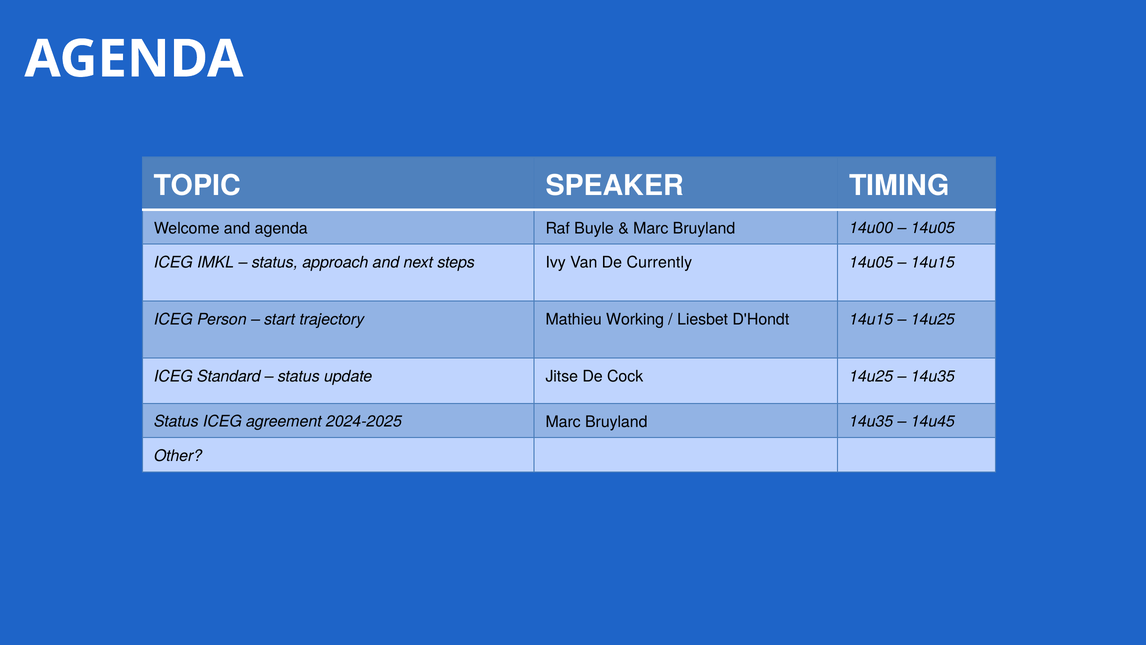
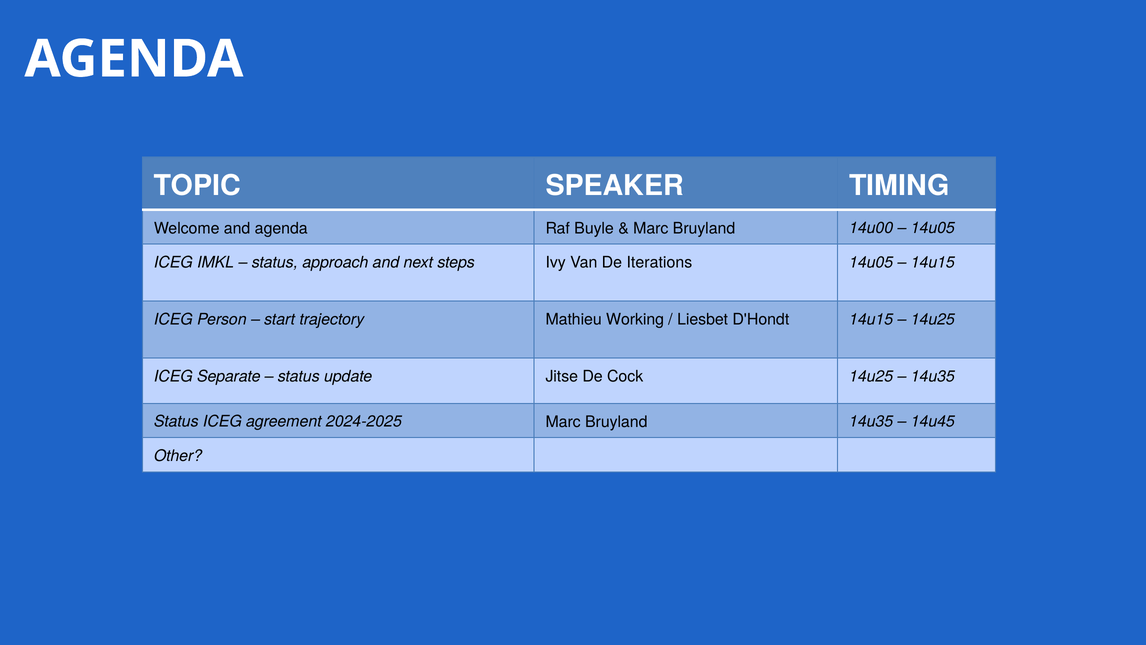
Currently: Currently -> Iterations
Standard: Standard -> Separate
